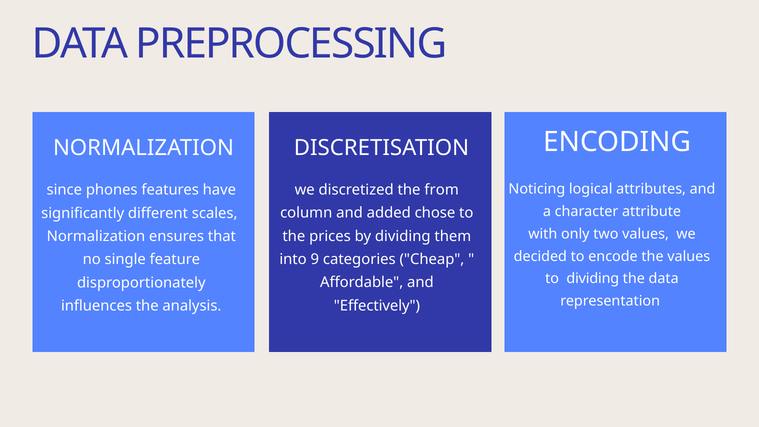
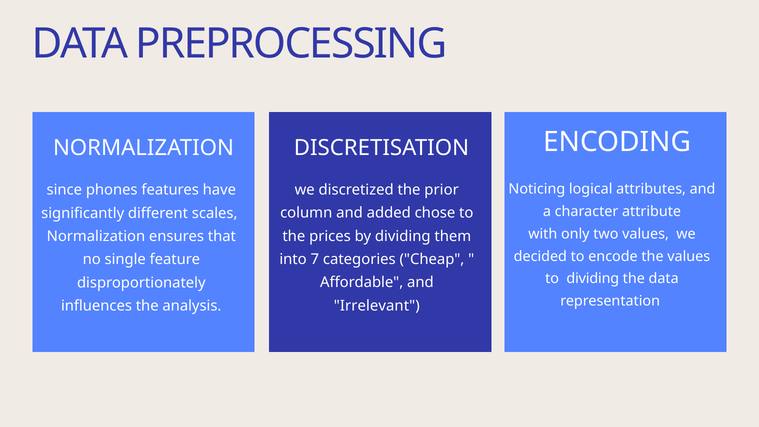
from: from -> prior
9: 9 -> 7
Effectively: Effectively -> Irrelevant
